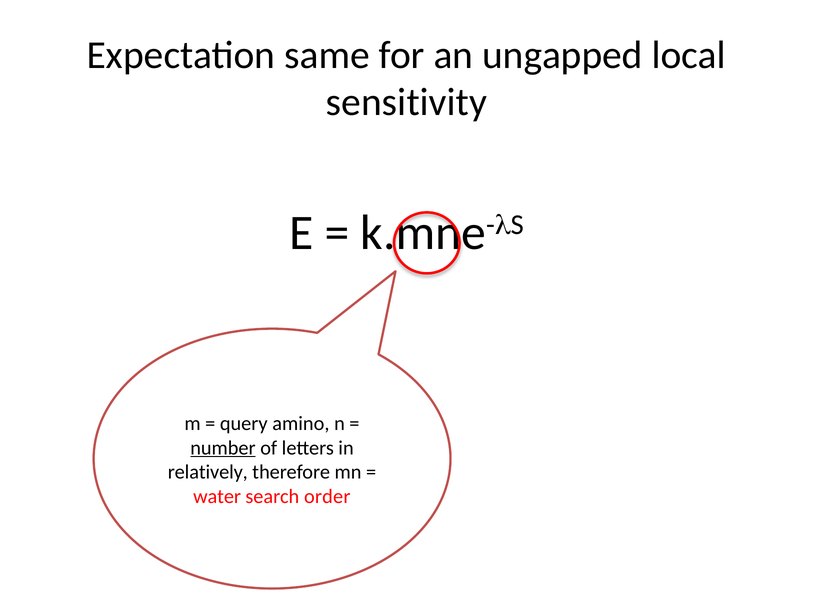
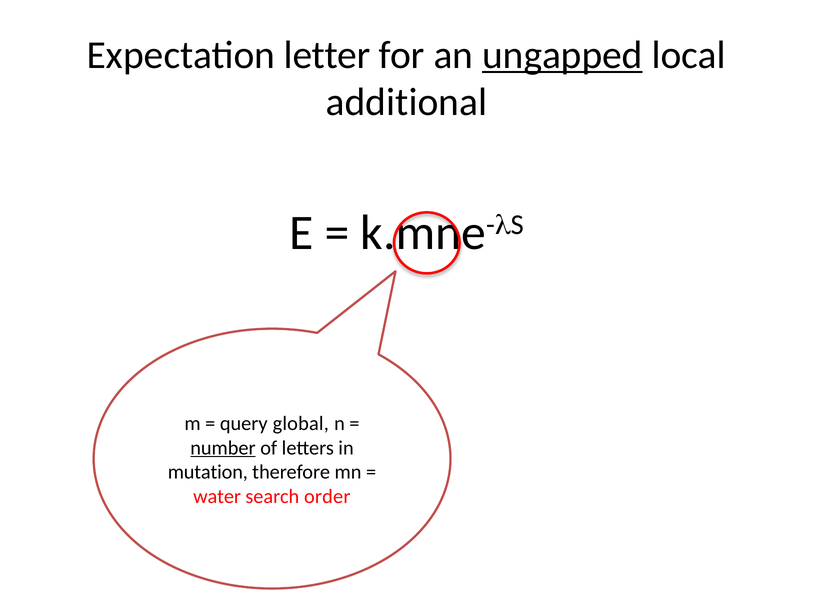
same: same -> letter
ungapped underline: none -> present
sensitivity: sensitivity -> additional
amino: amino -> global
relatively: relatively -> mutation
